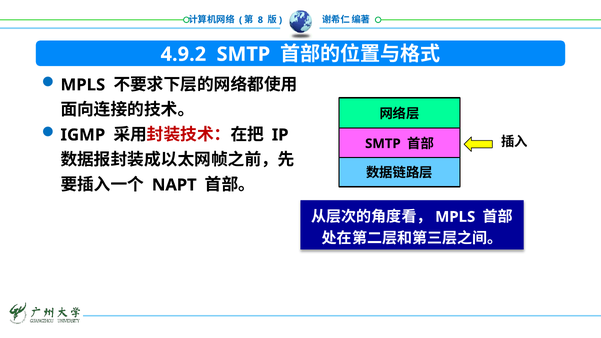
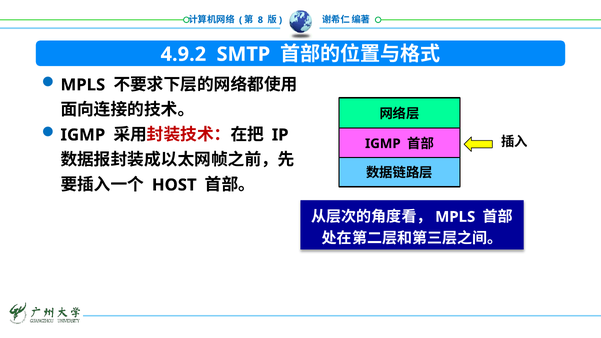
SMTP at (383, 144): SMTP -> IGMP
NAPT: NAPT -> HOST
